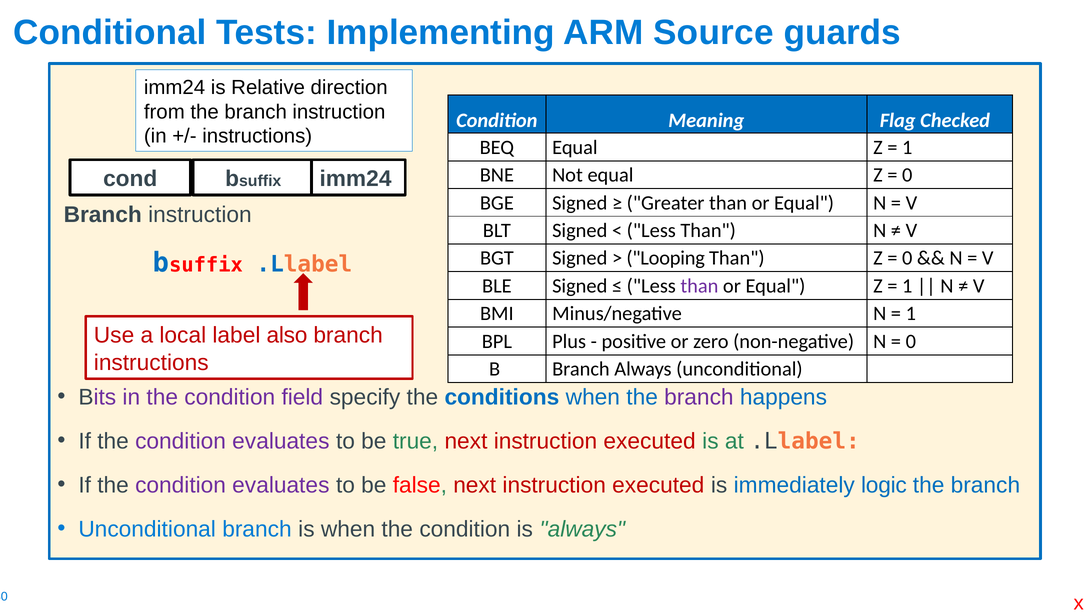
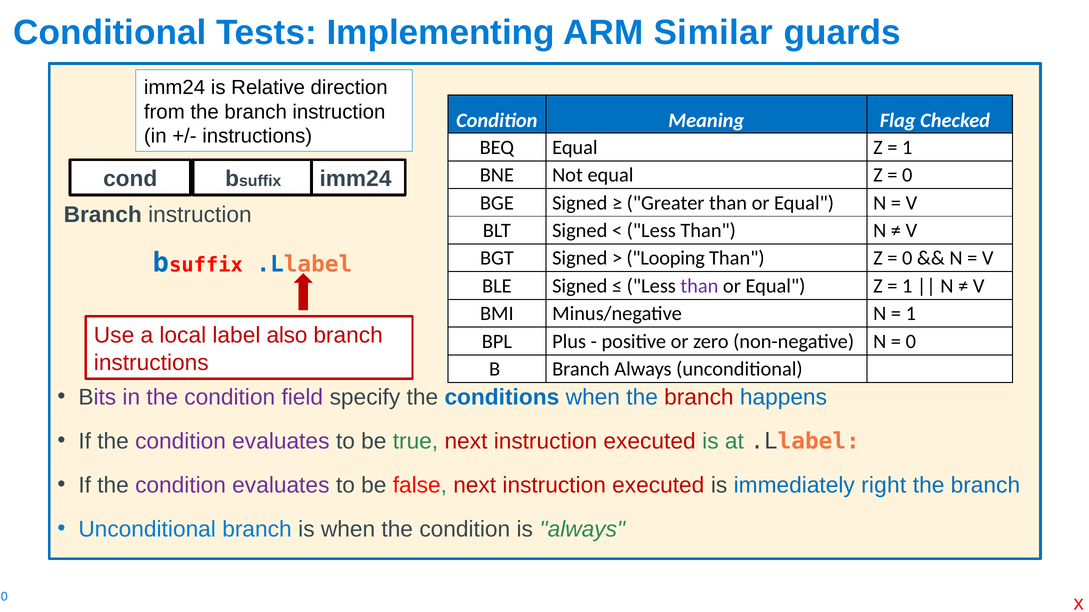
Source: Source -> Similar
branch at (699, 398) colour: purple -> red
logic: logic -> right
